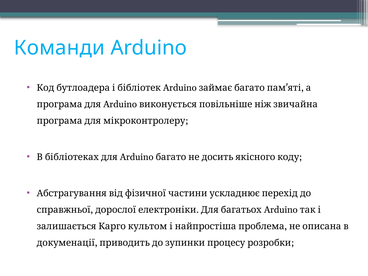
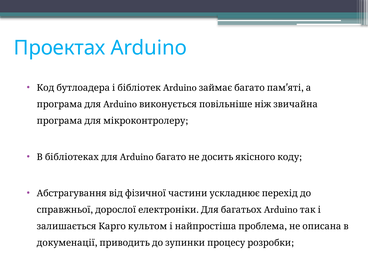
Команди: Команди -> Проектах
